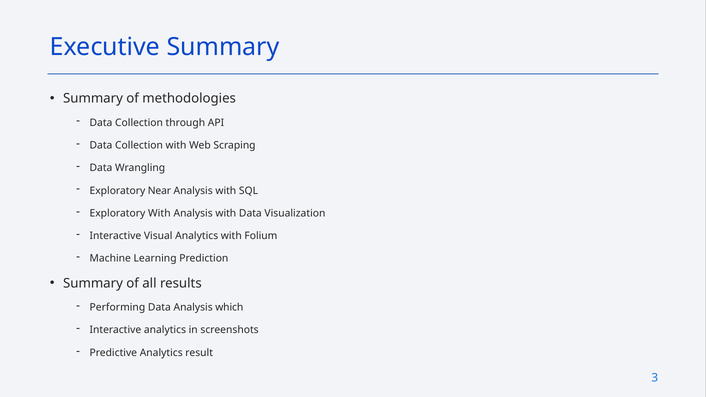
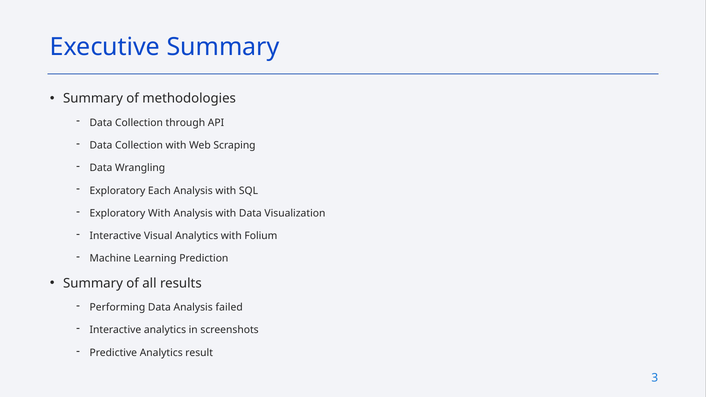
Near: Near -> Each
which: which -> failed
